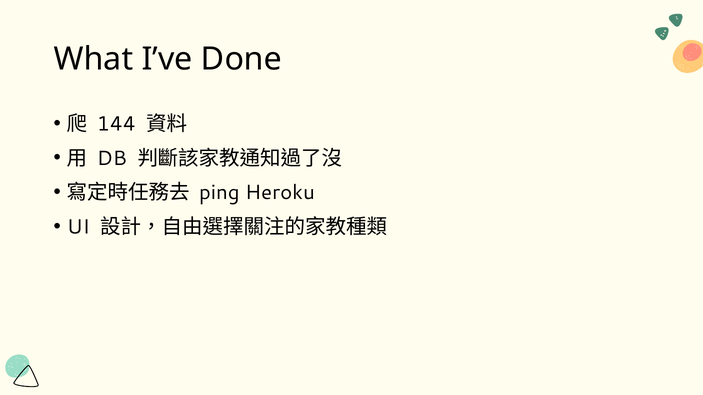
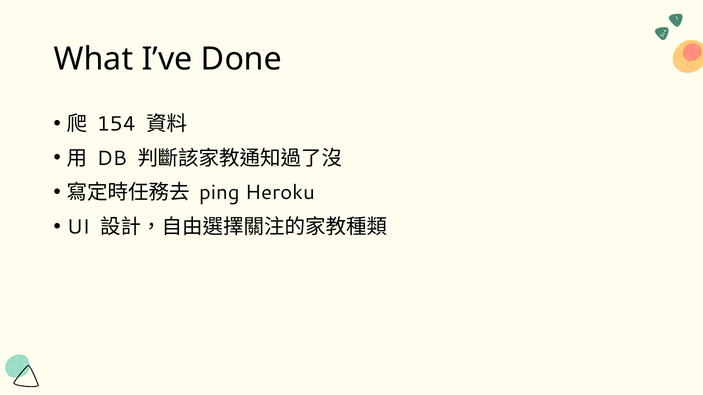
144: 144 -> 154
